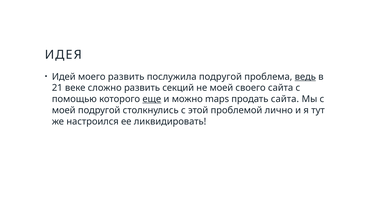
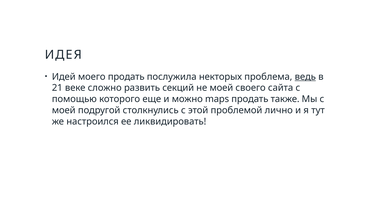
моего развить: развить -> продать
послужила подругой: подругой -> некторых
еще underline: present -> none
продать сайта: сайта -> также
